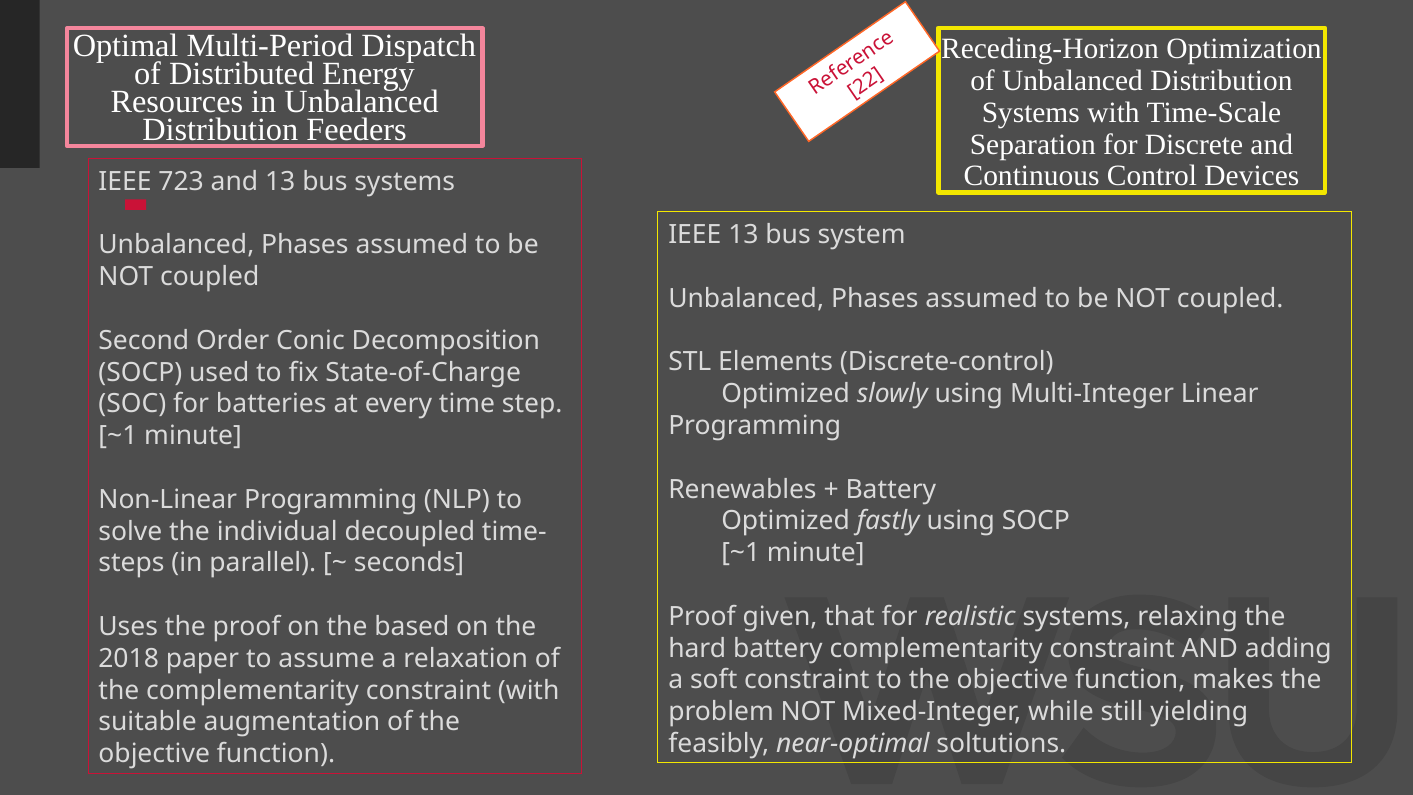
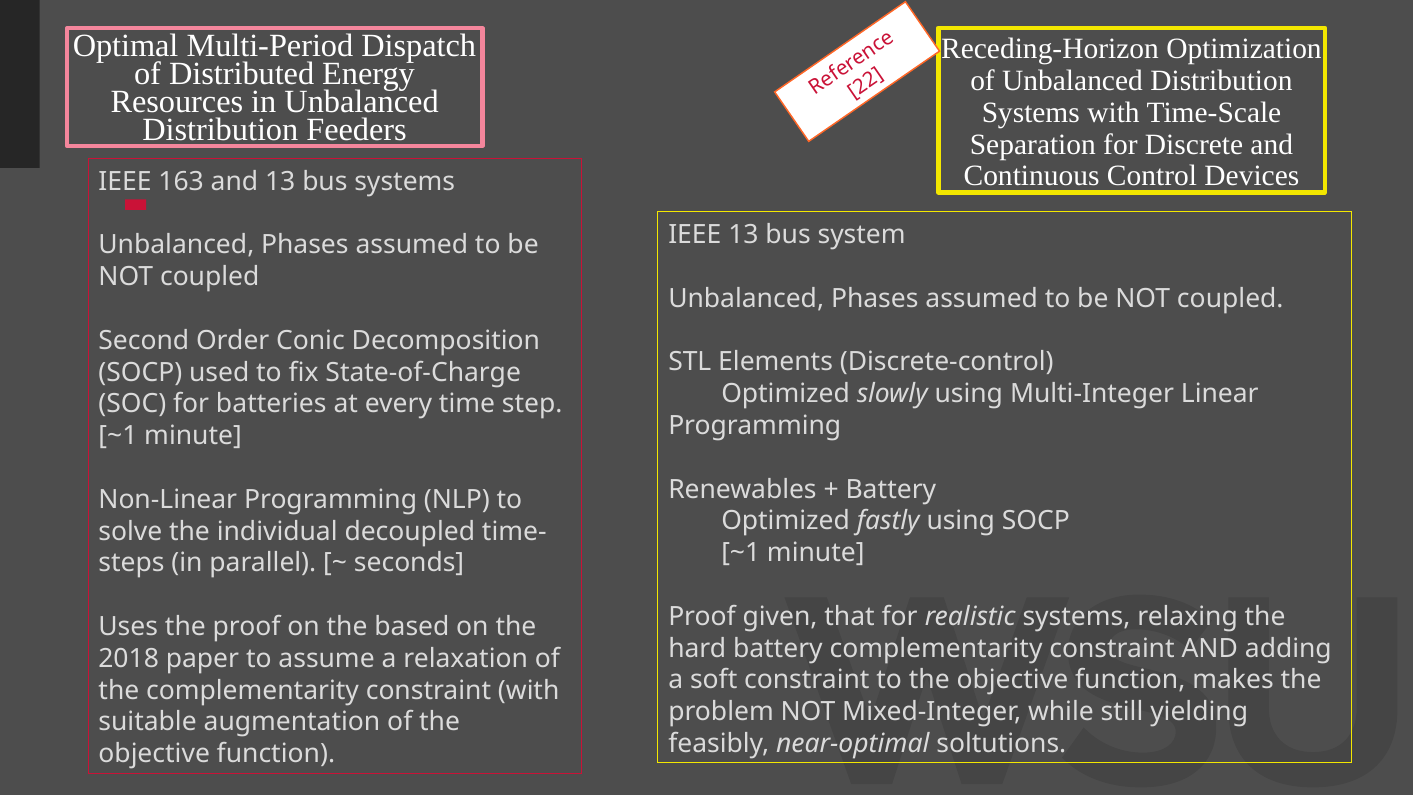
723: 723 -> 163
